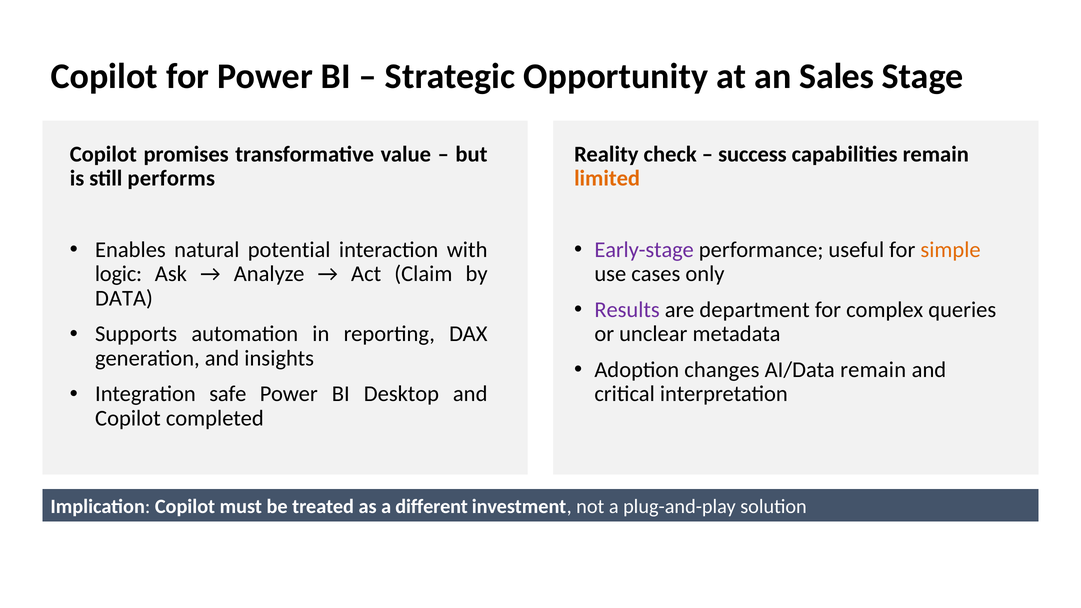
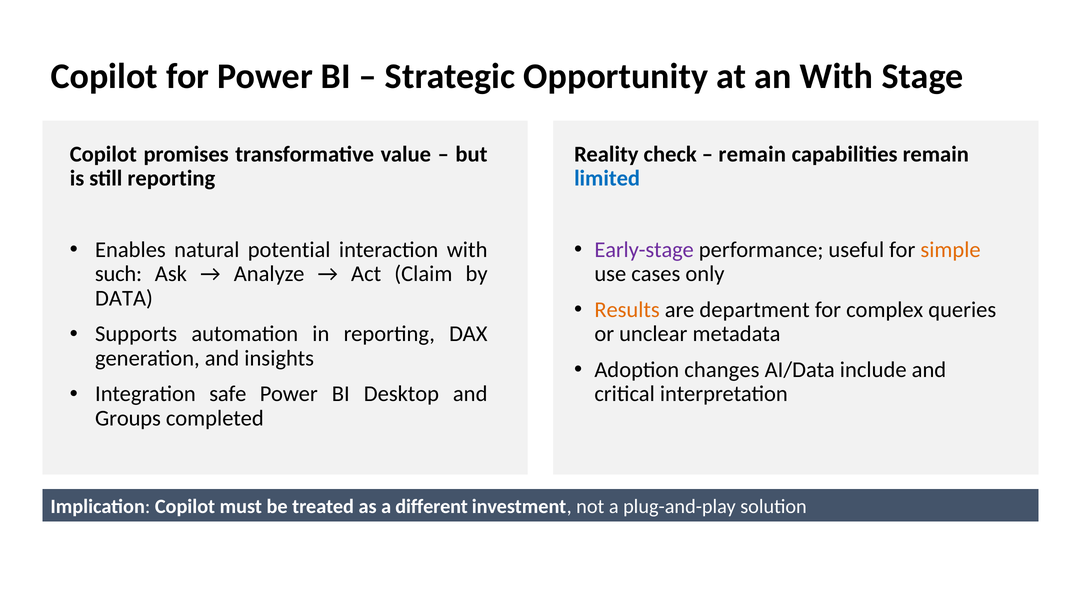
an Sales: Sales -> With
success at (752, 154): success -> remain
still performs: performs -> reporting
limited colour: orange -> blue
logic: logic -> such
Results colour: purple -> orange
AI/Data remain: remain -> include
Copilot at (128, 418): Copilot -> Groups
